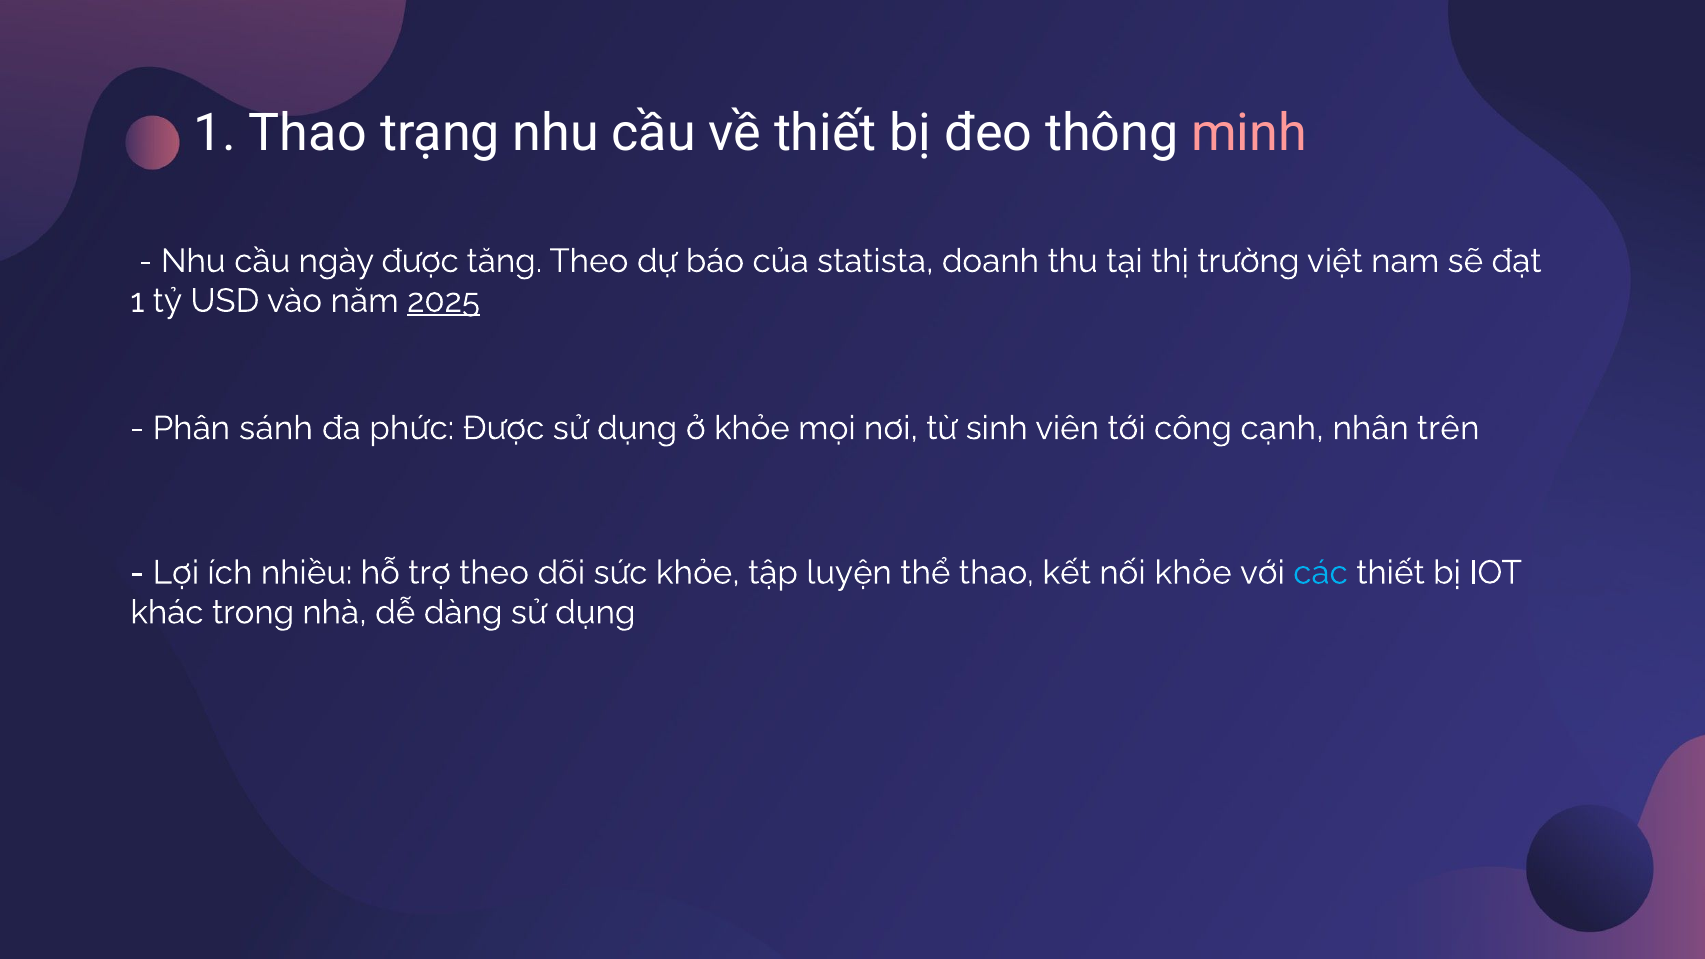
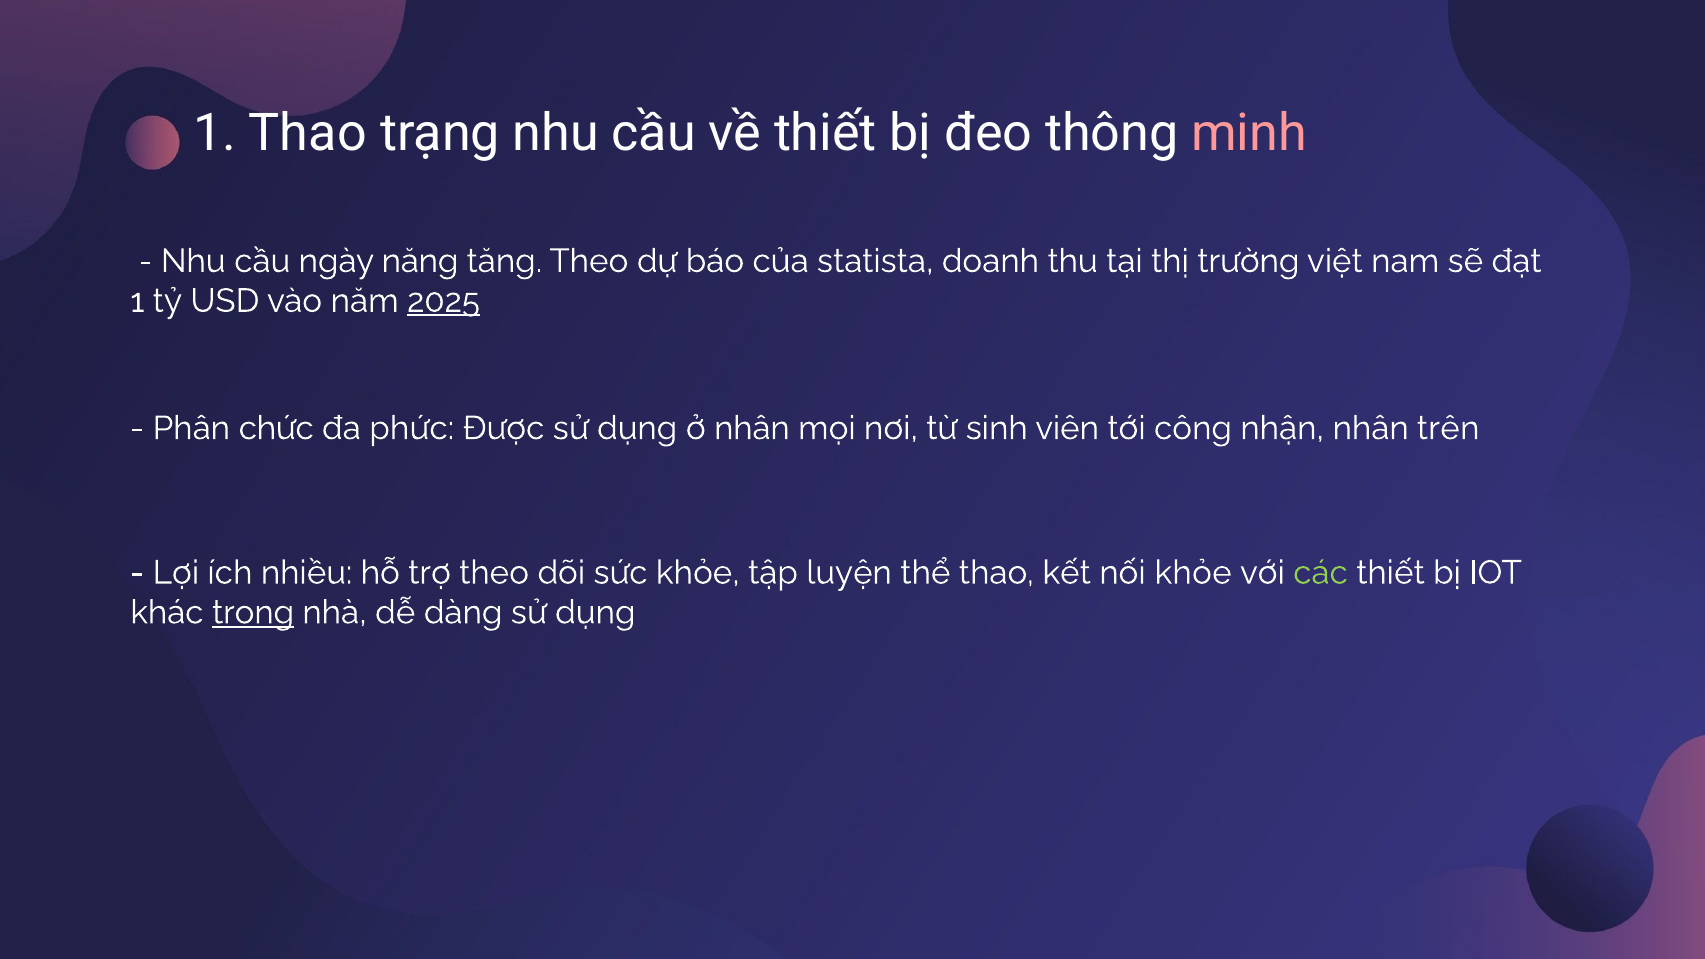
ngày được: được -> năng
sánh: sánh -> chức
ở khỏe: khỏe -> nhân
cạnh: cạnh -> nhận
các colour: light blue -> light green
trong underline: none -> present
